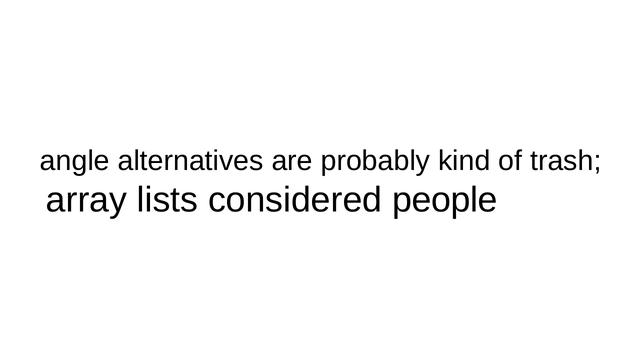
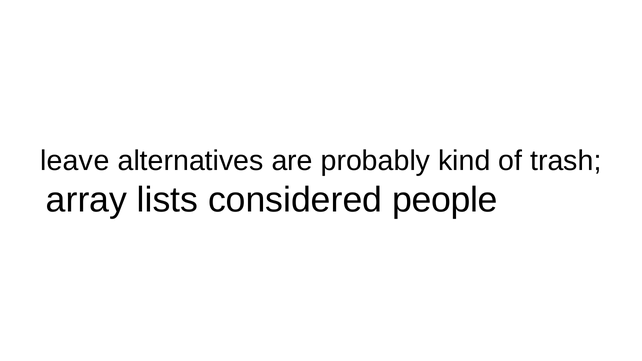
angle: angle -> leave
